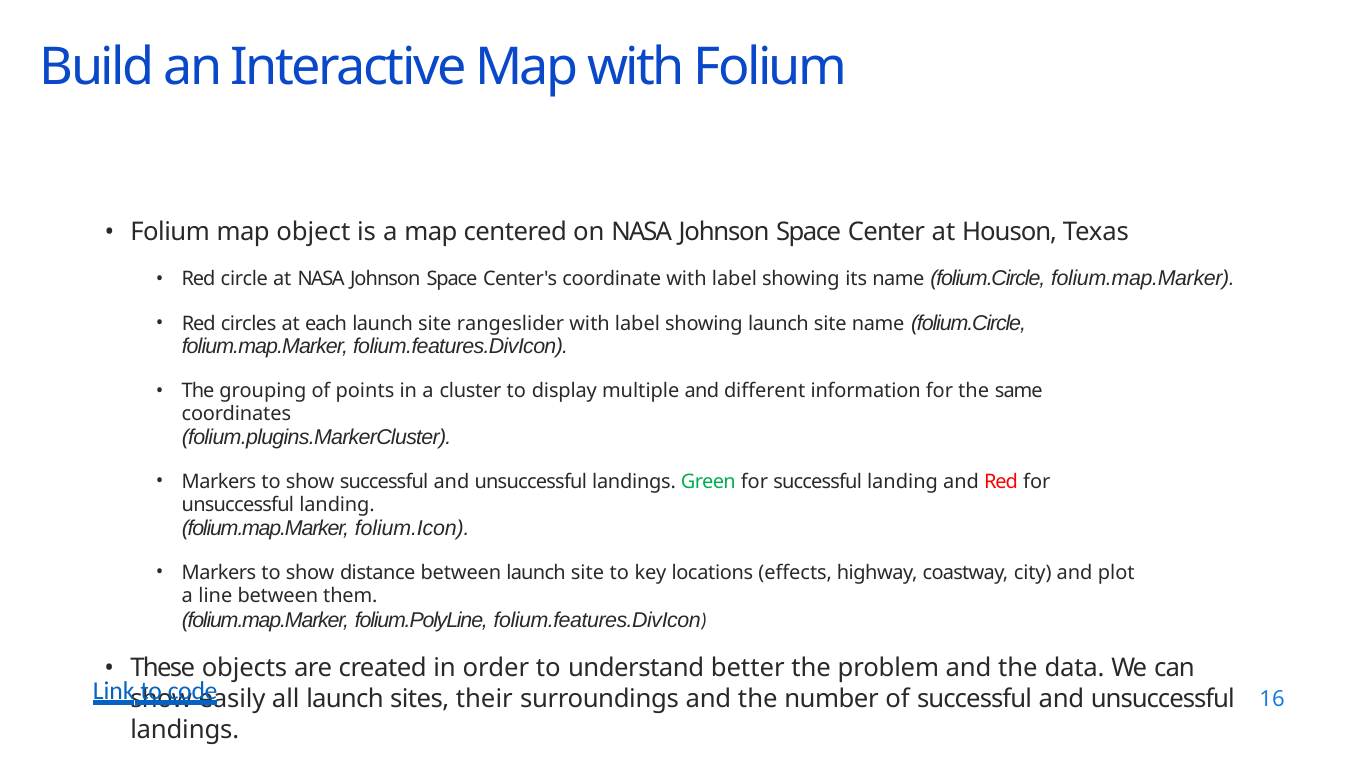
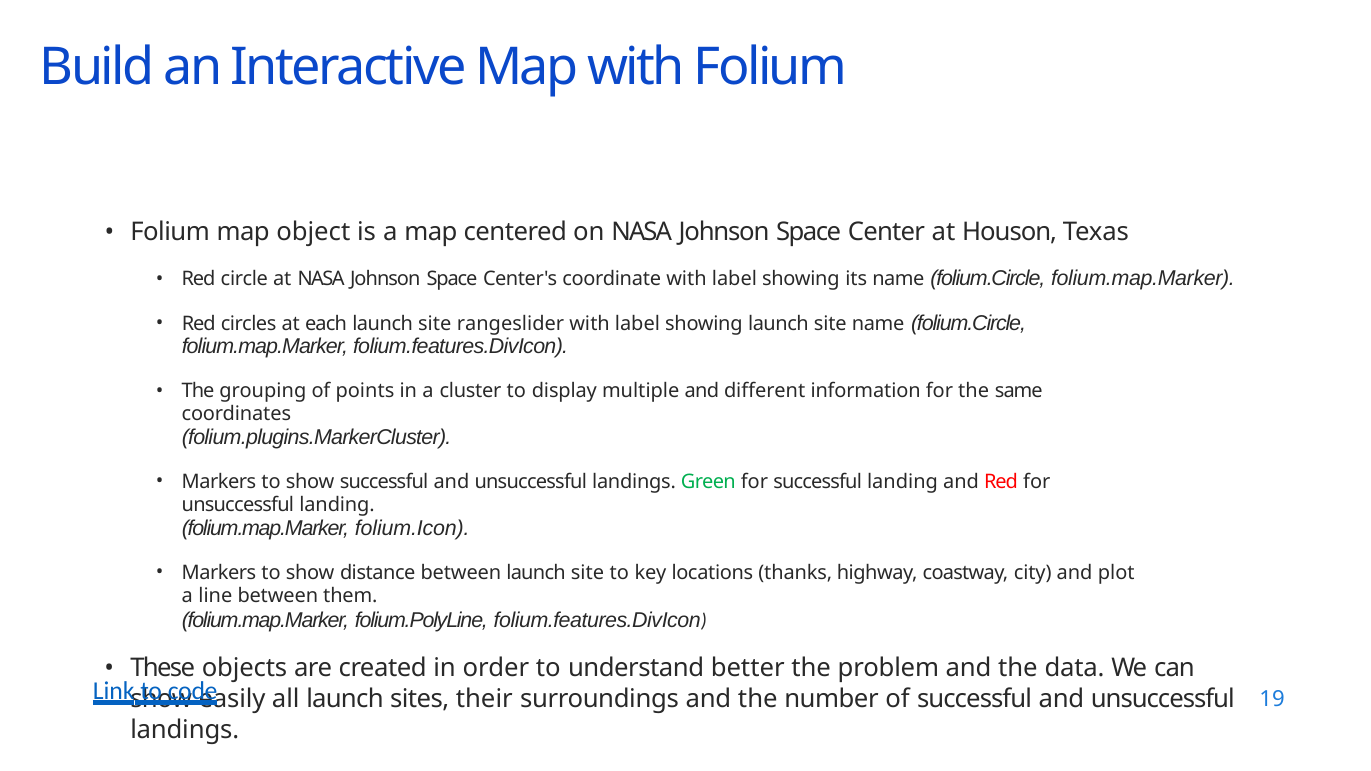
effects: effects -> thanks
16: 16 -> 19
